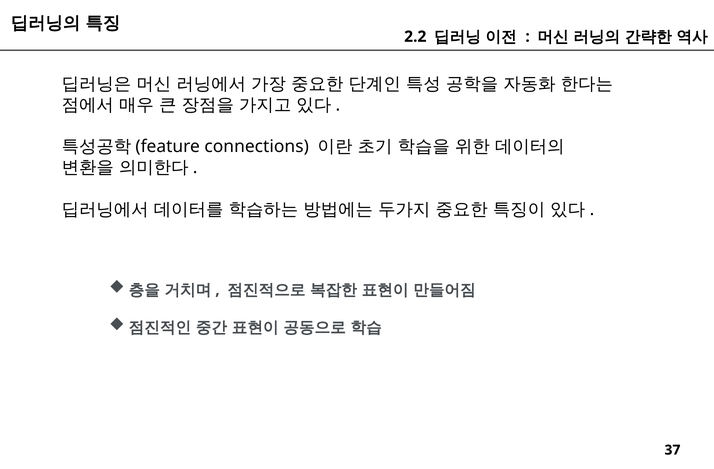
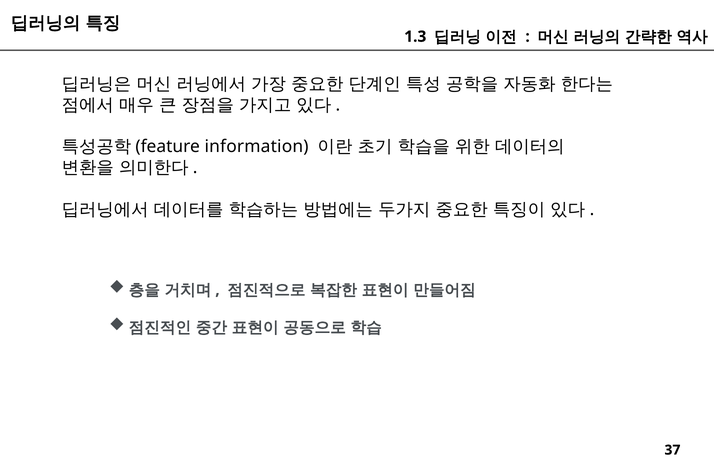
2.2: 2.2 -> 1.3
connections: connections -> information
